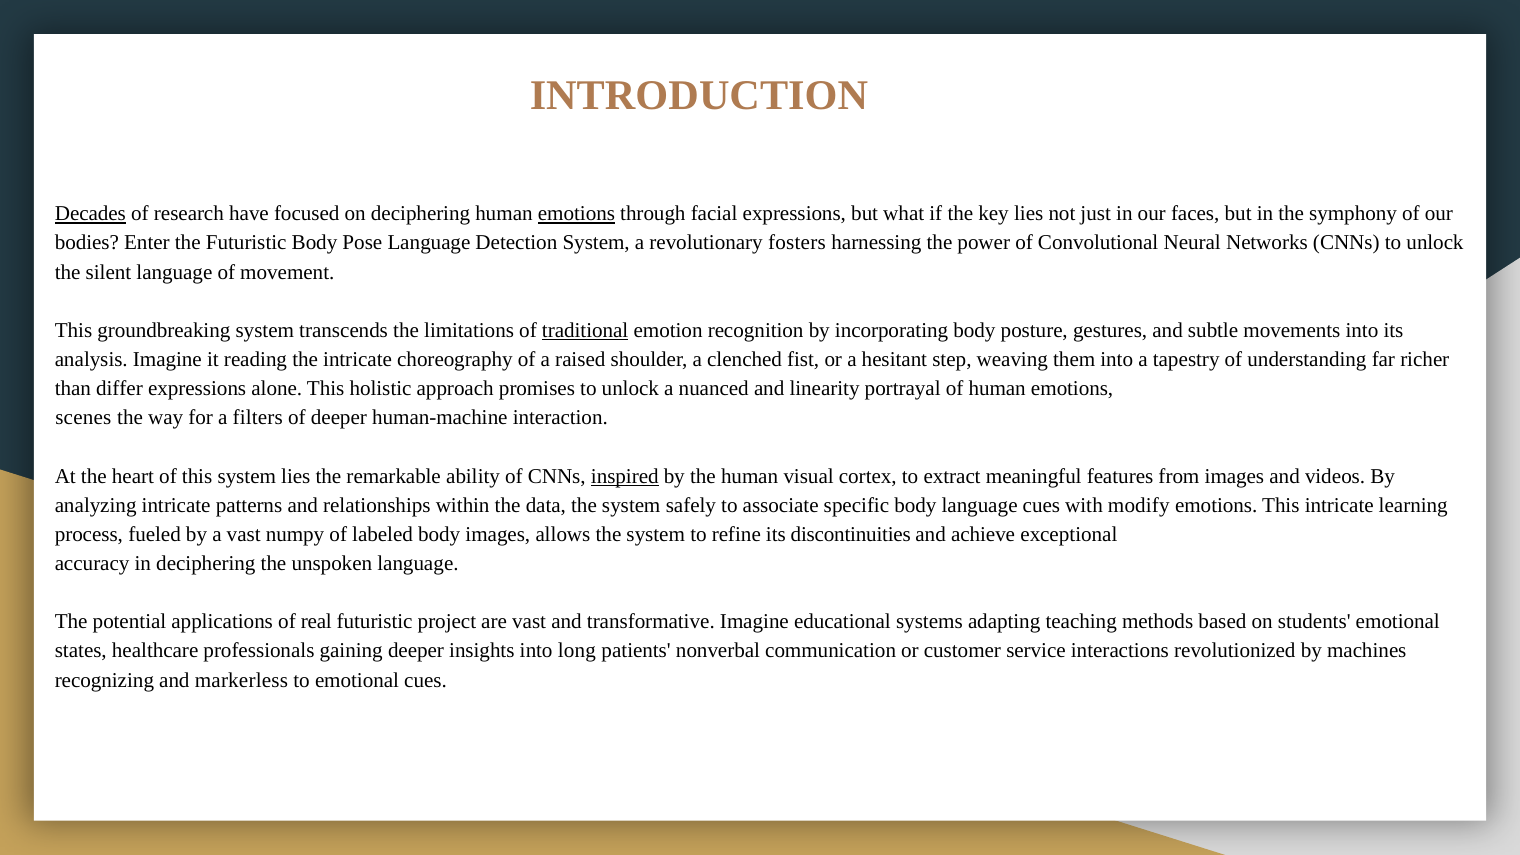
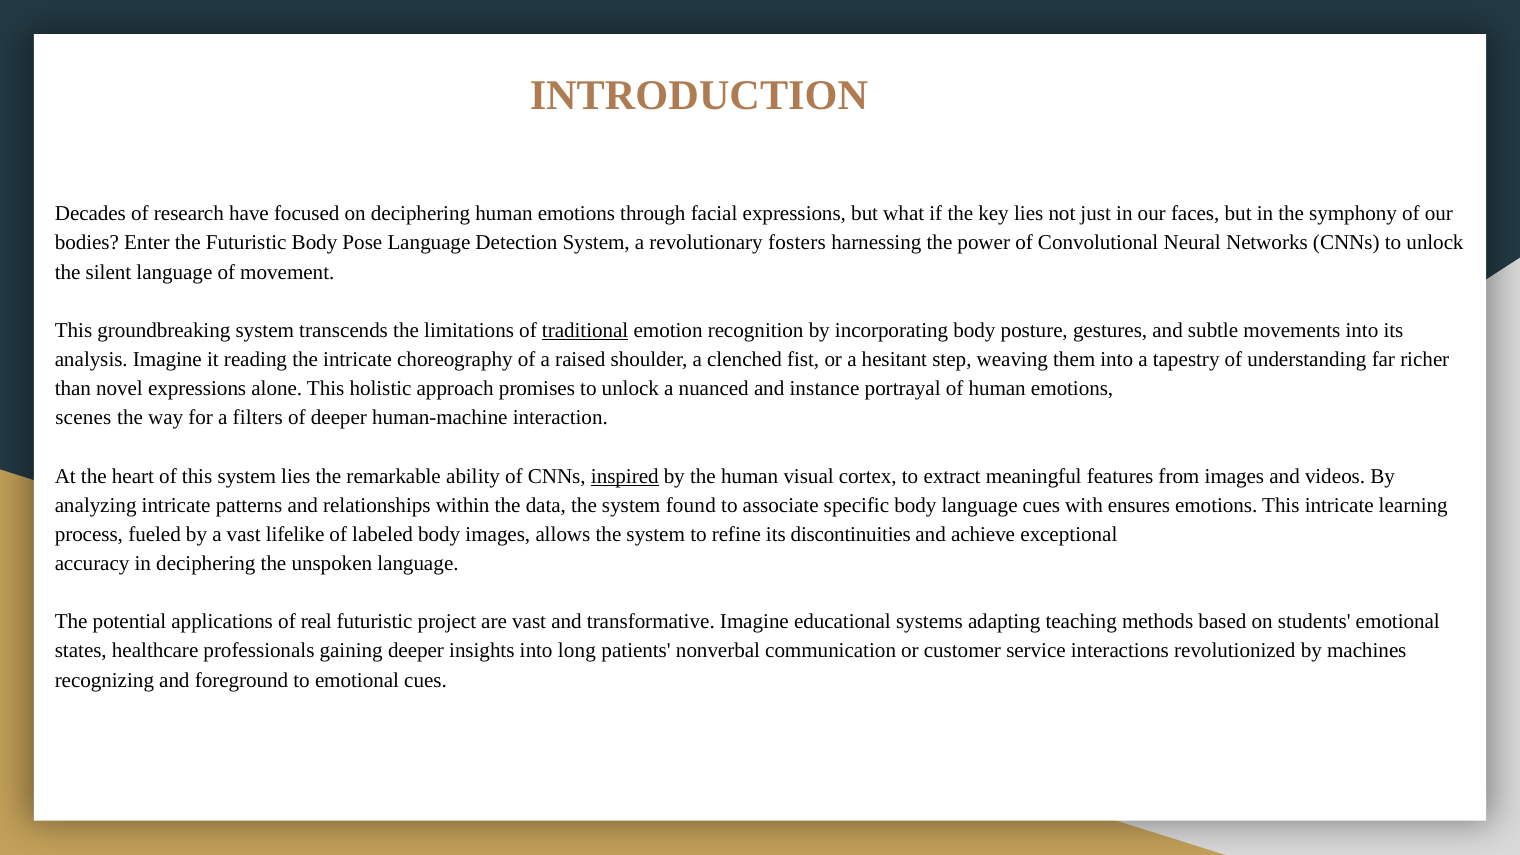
Decades underline: present -> none
emotions at (576, 214) underline: present -> none
differ: differ -> novel
linearity: linearity -> instance
safely: safely -> found
modify: modify -> ensures
numpy: numpy -> lifelike
markerless: markerless -> foreground
